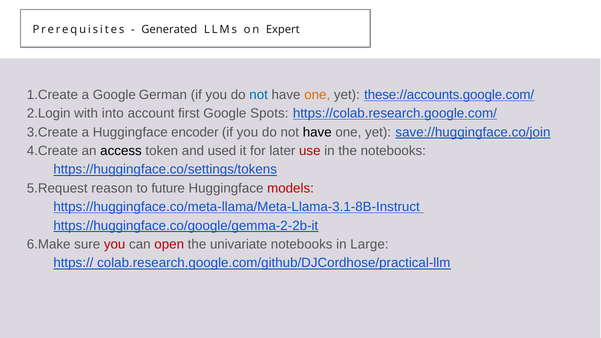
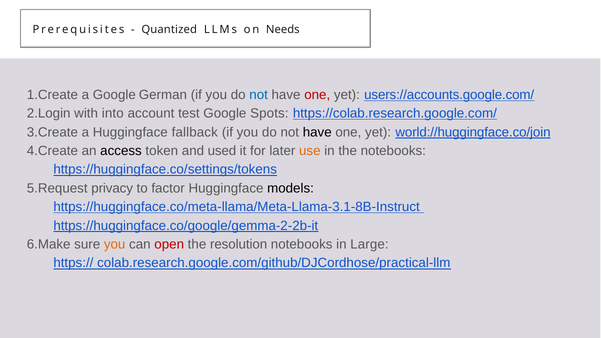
Generated: Generated -> Quantized
Expert: Expert -> Needs
one at (317, 95) colour: orange -> red
these://accounts.google.com/: these://accounts.google.com/ -> users://accounts.google.com/
first: first -> test
encoder: encoder -> fallback
save://huggingface.co/join: save://huggingface.co/join -> world://huggingface.co/join
use colour: red -> orange
reason: reason -> privacy
future: future -> factor
models colour: red -> black
you at (115, 244) colour: red -> orange
univariate: univariate -> resolution
